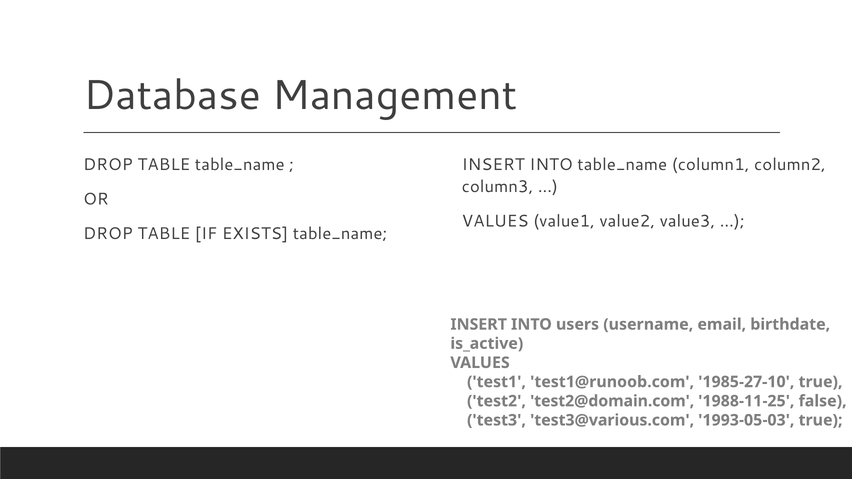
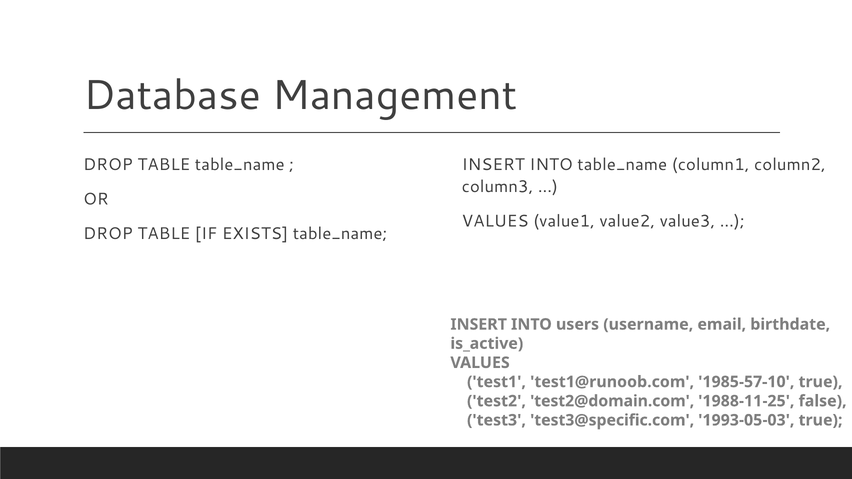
1985-27-10: 1985-27-10 -> 1985-57-10
test3@various.com: test3@various.com -> test3@specific.com
